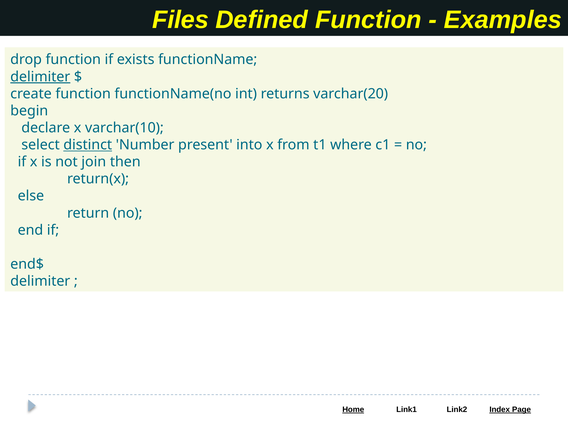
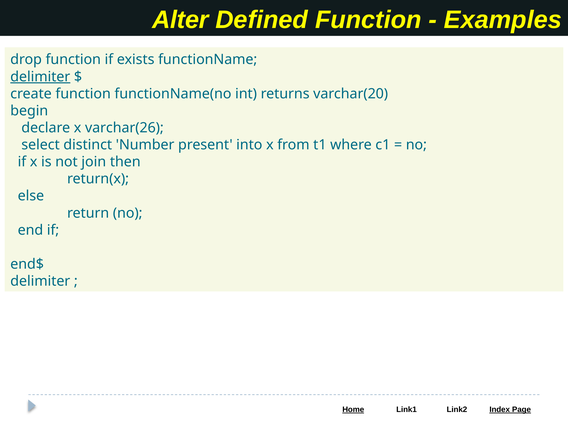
Files: Files -> Alter
varchar(10: varchar(10 -> varchar(26
distinct underline: present -> none
